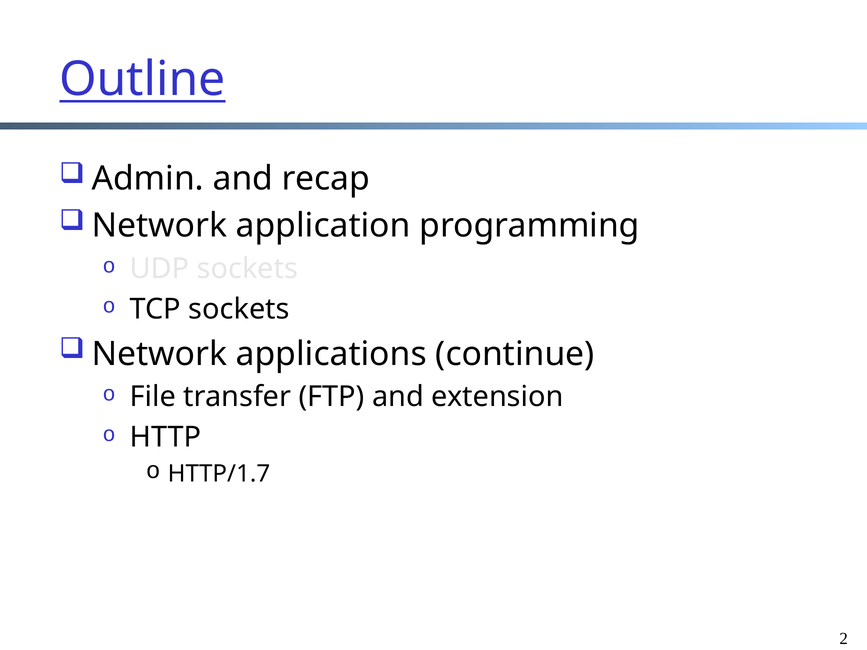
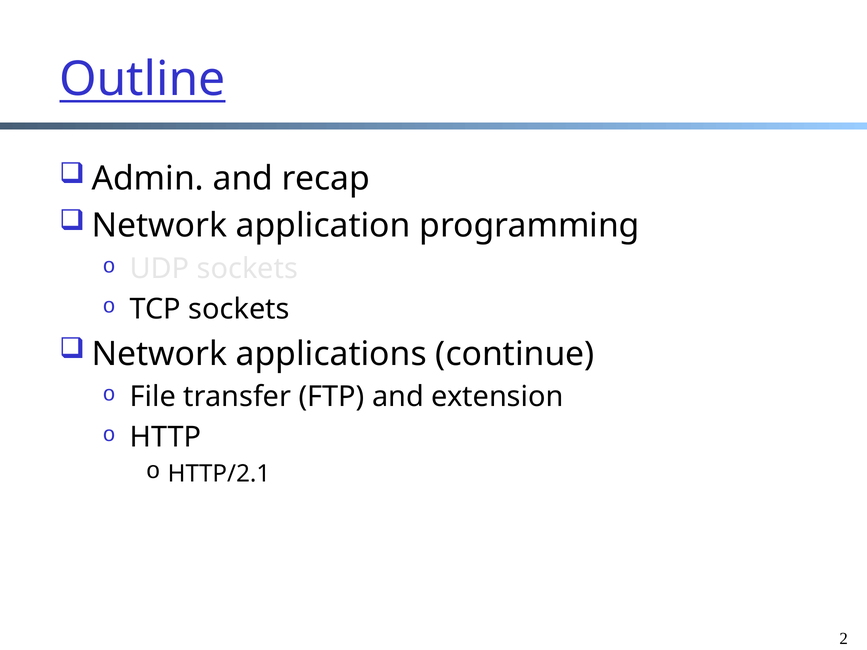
HTTP/1.7: HTTP/1.7 -> HTTP/2.1
